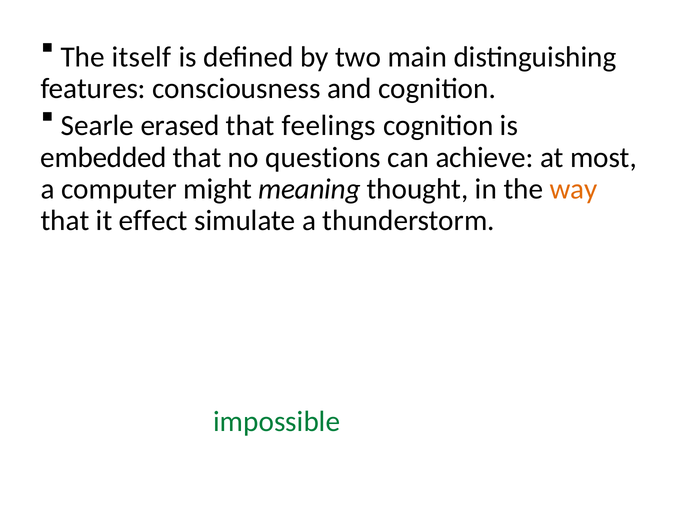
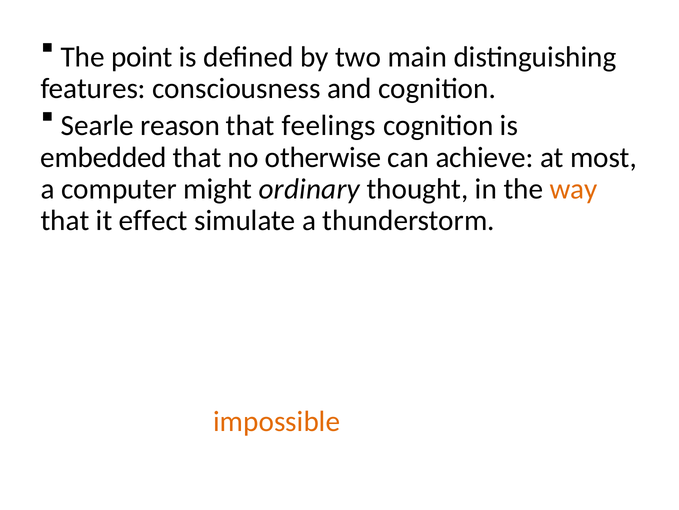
itself: itself -> point
erased: erased -> reason
questions: questions -> otherwise
meaning: meaning -> ordinary
impossible colour: green -> orange
